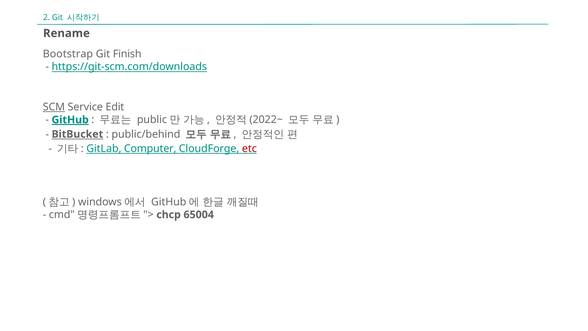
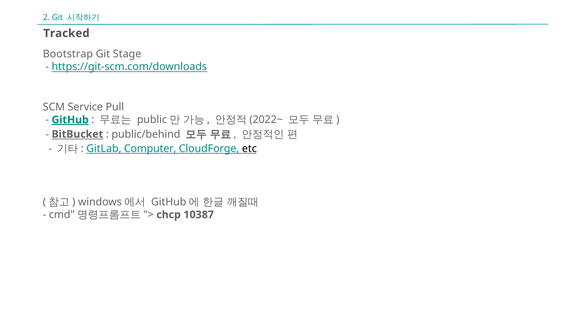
Rename: Rename -> Tracked
Finish: Finish -> Stage
SCM underline: present -> none
Edit: Edit -> Pull
etc colour: red -> black
65004: 65004 -> 10387
